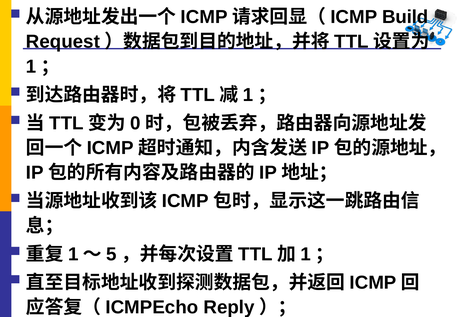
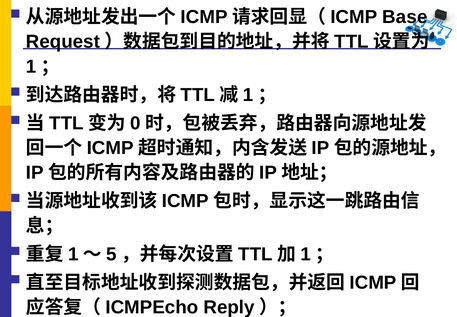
Build: Build -> Base
